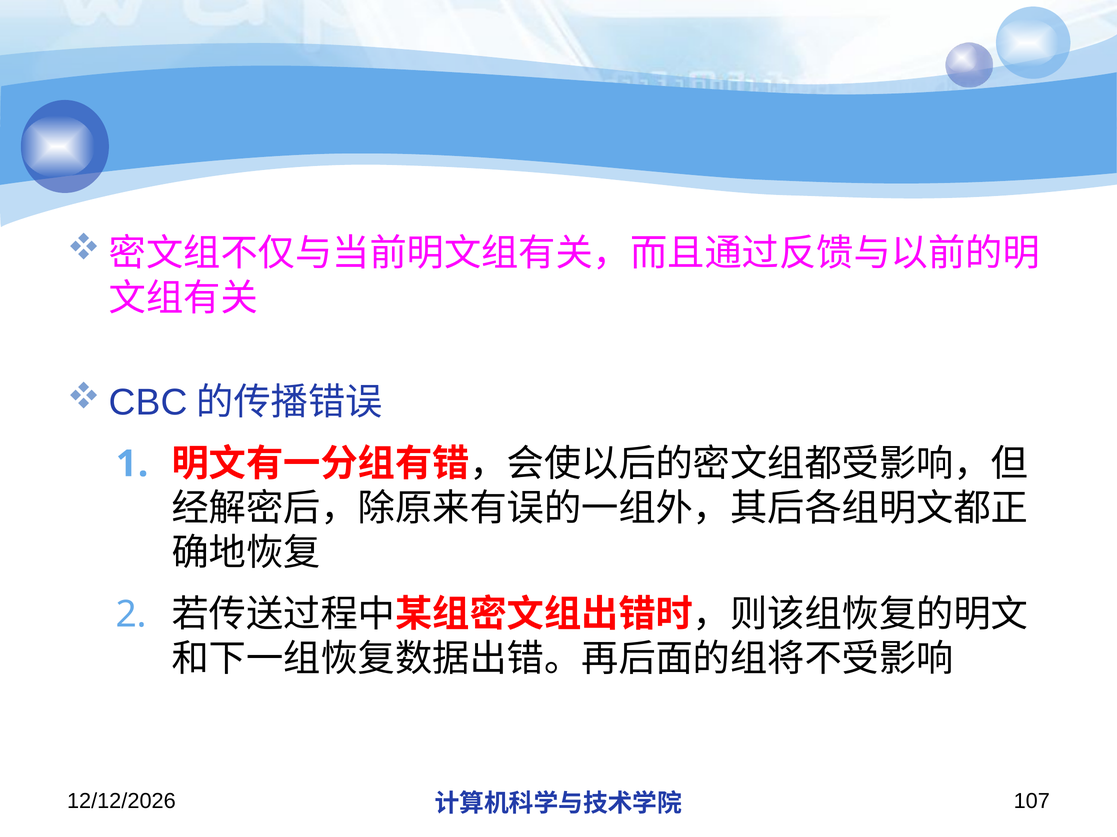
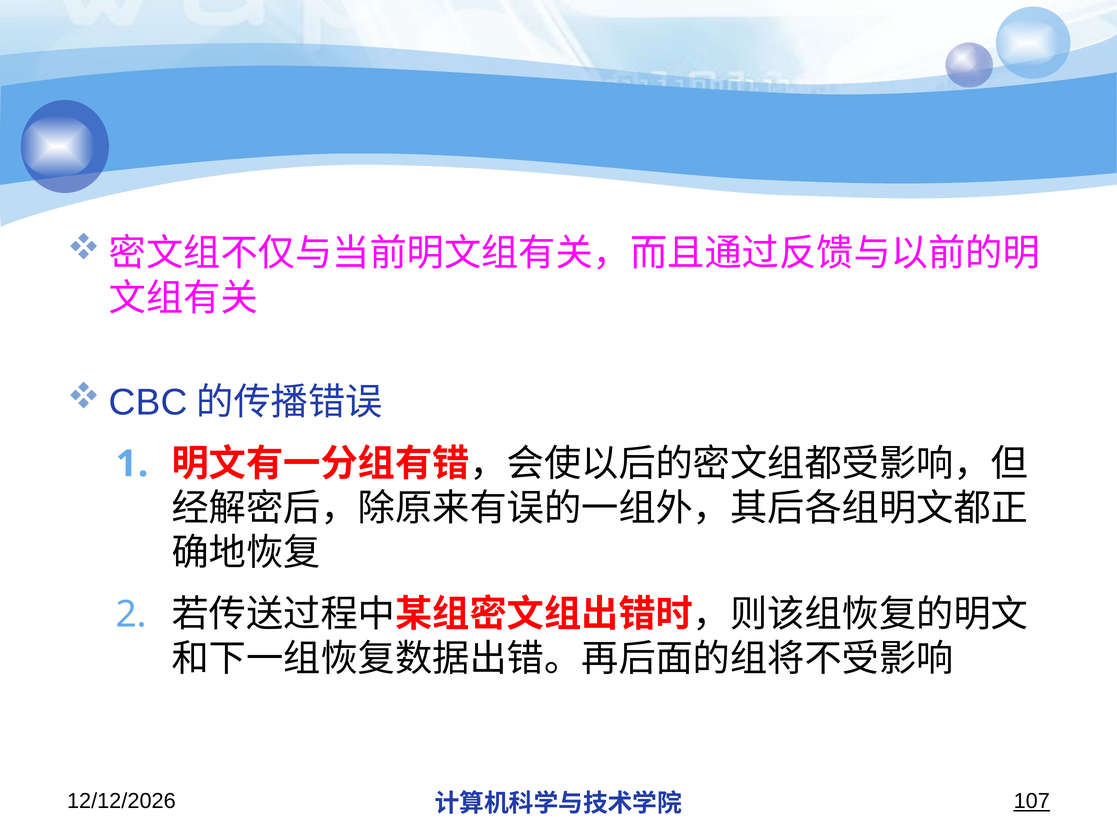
107 underline: none -> present
